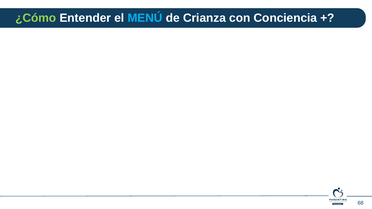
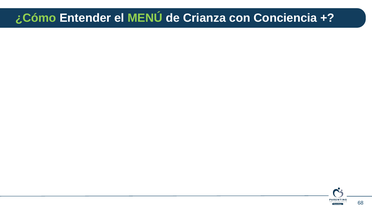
MENÚ colour: light blue -> light green
